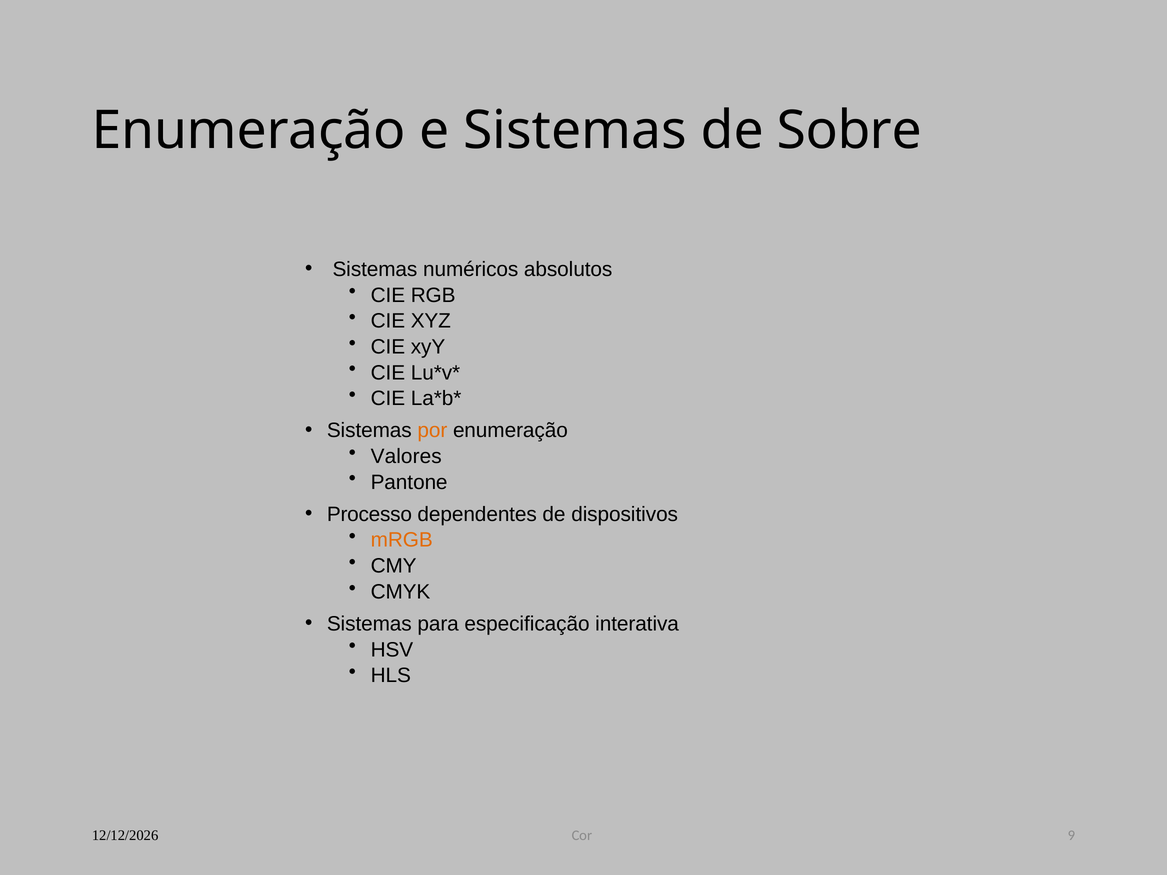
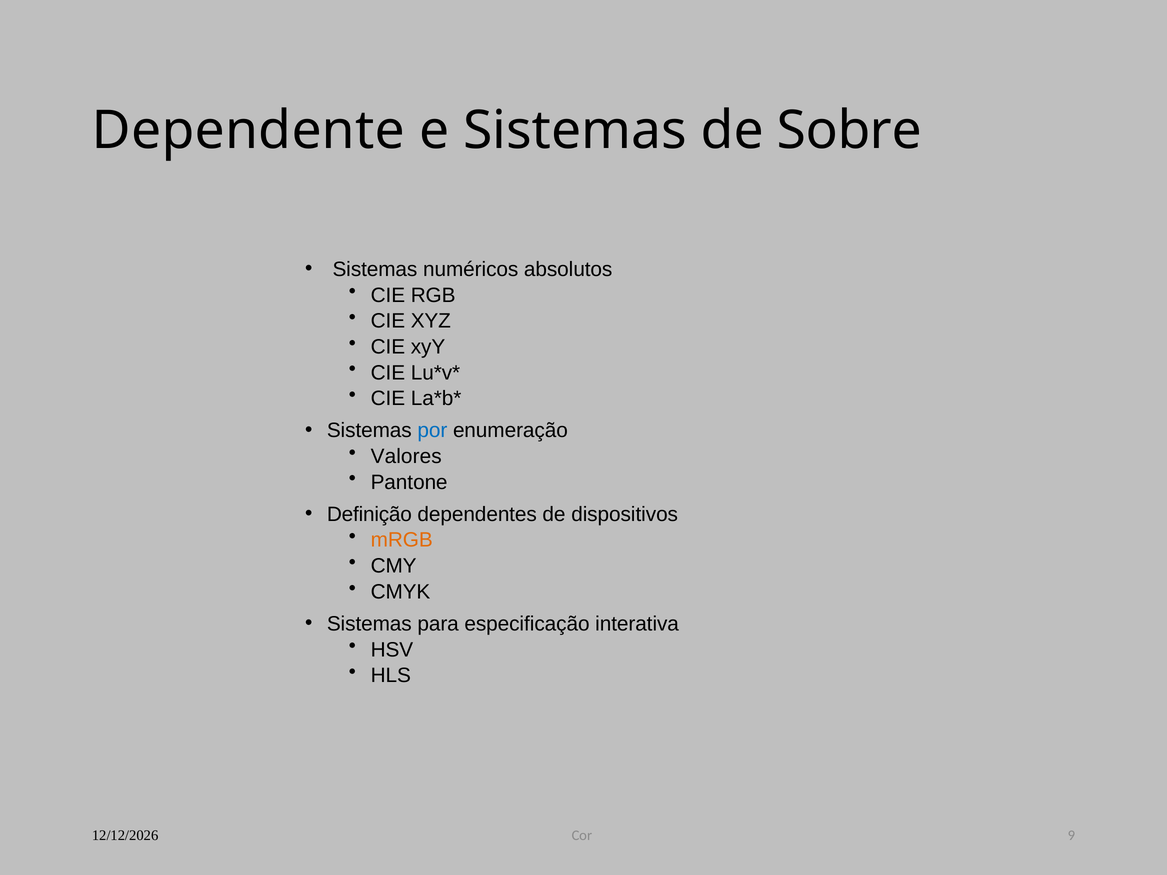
Enumeração at (249, 131): Enumeração -> Dependente
por colour: orange -> blue
Processo: Processo -> Definição
